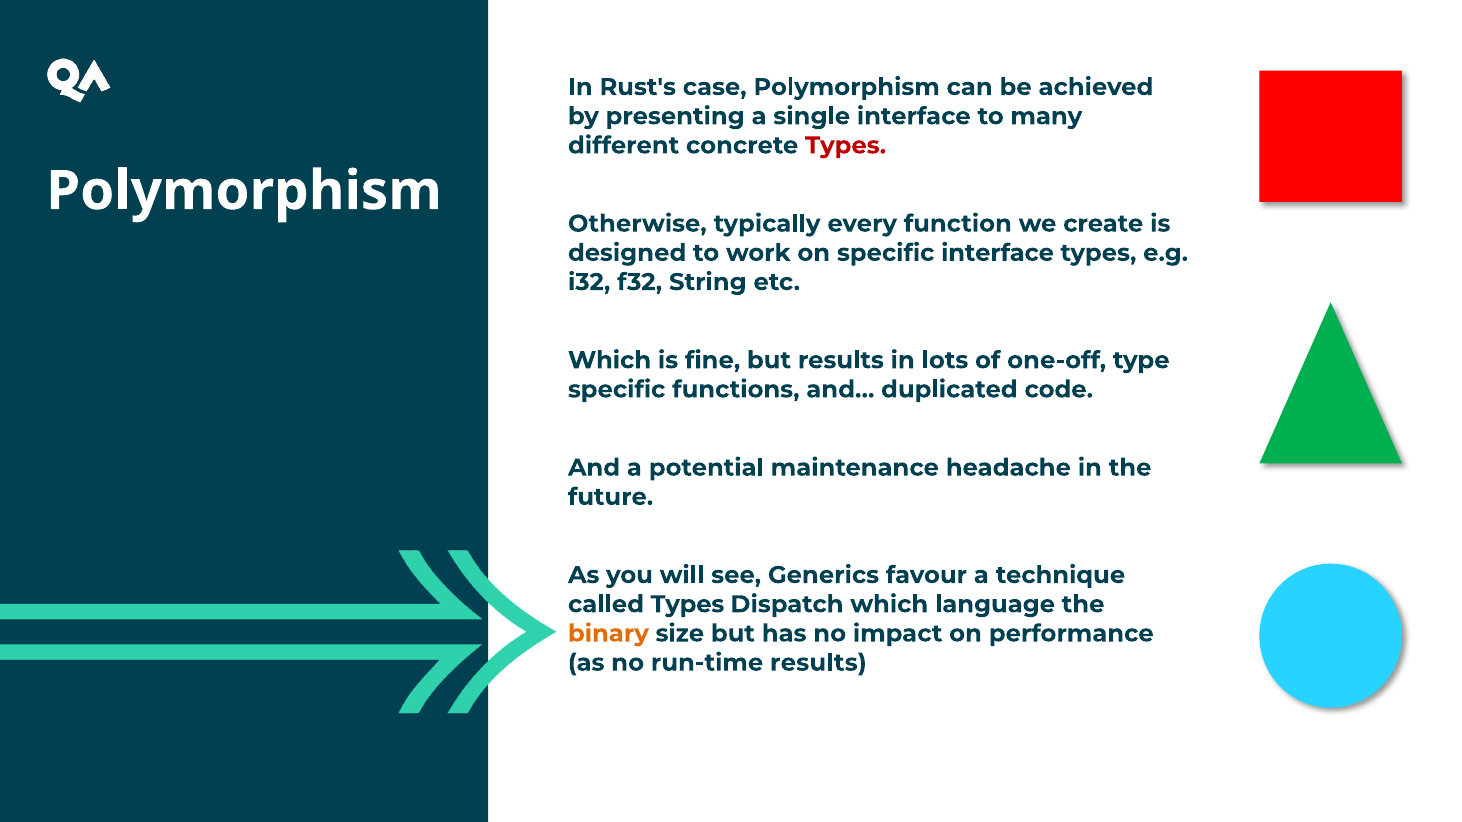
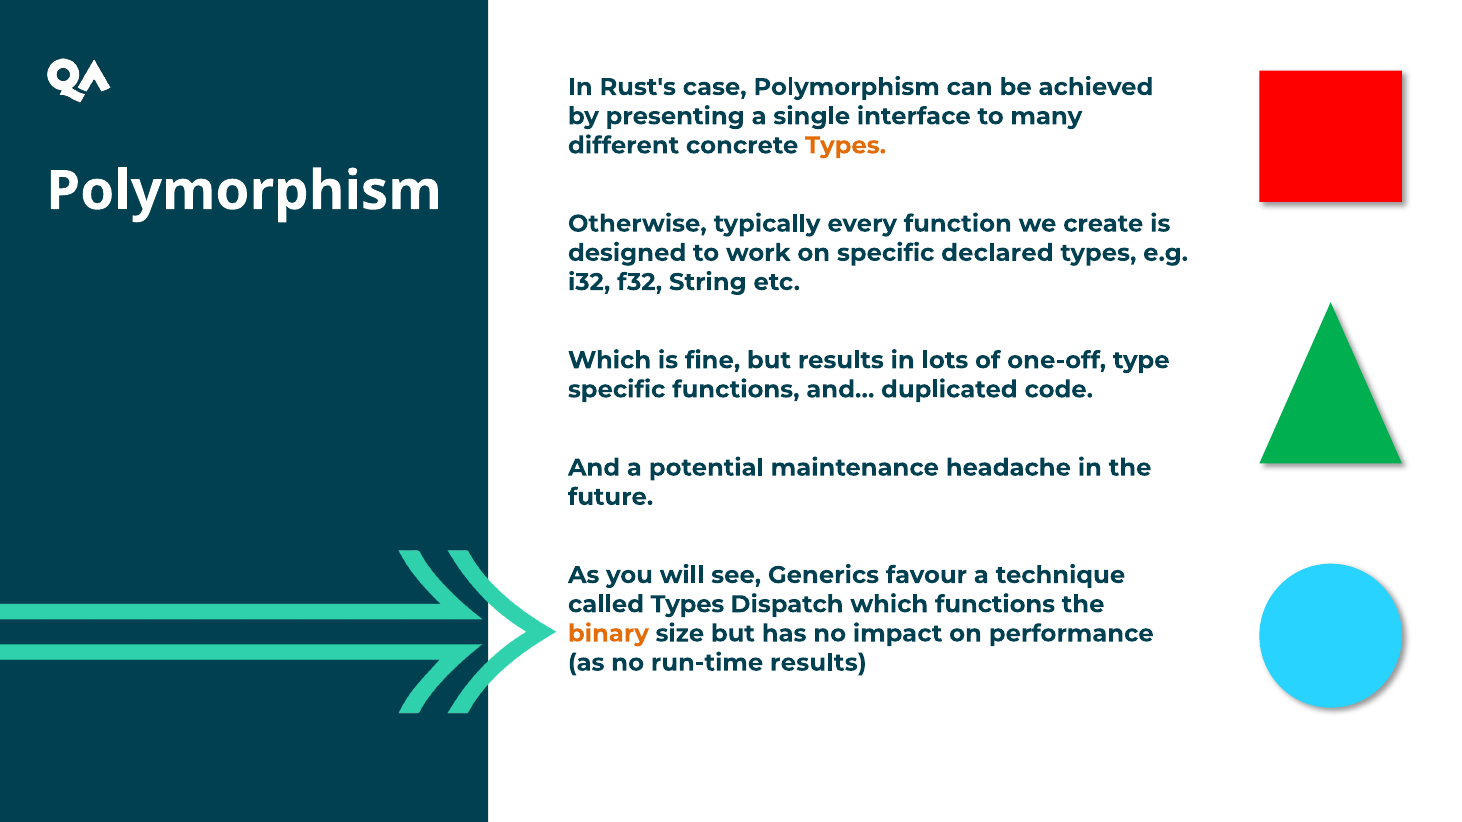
Types at (846, 146) colour: red -> orange
specific interface: interface -> declared
which language: language -> functions
